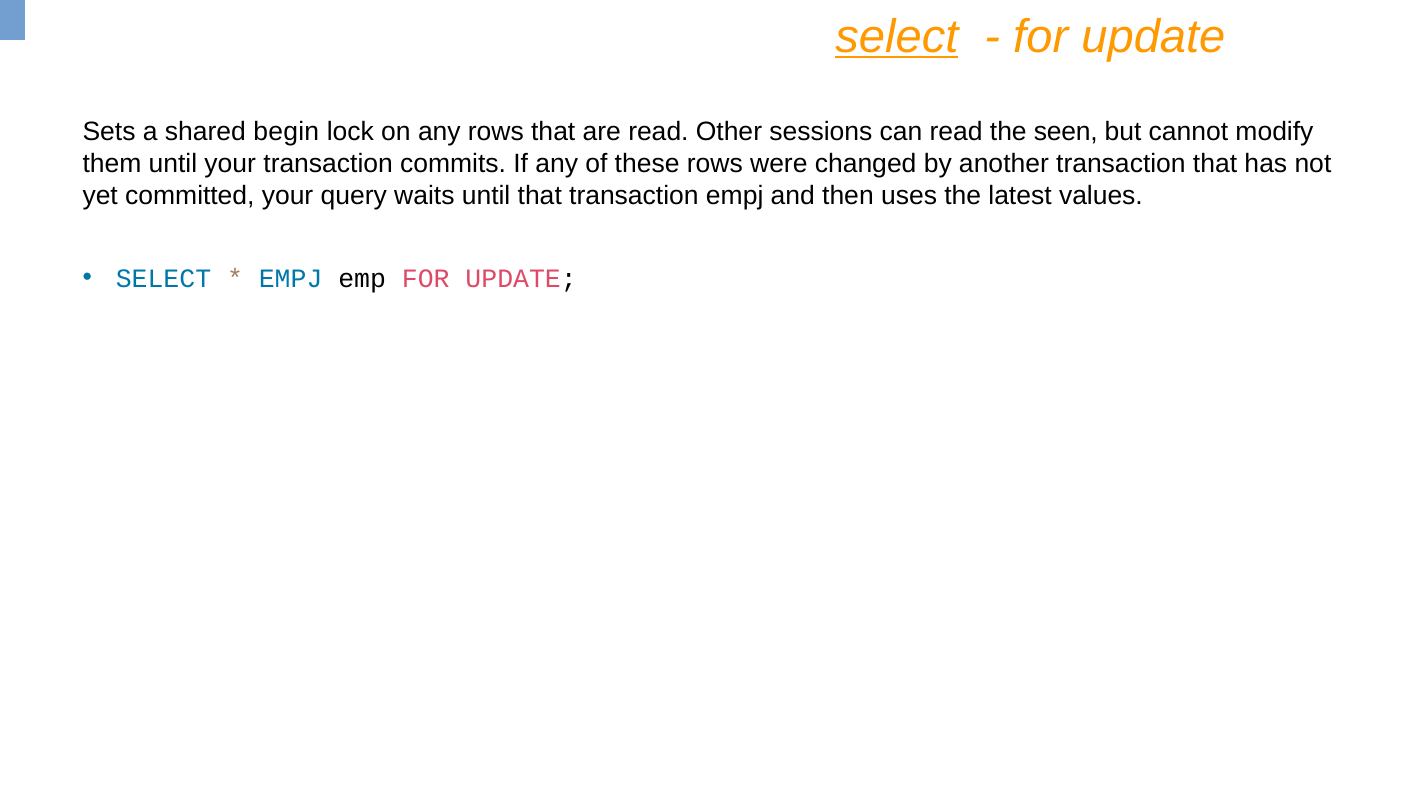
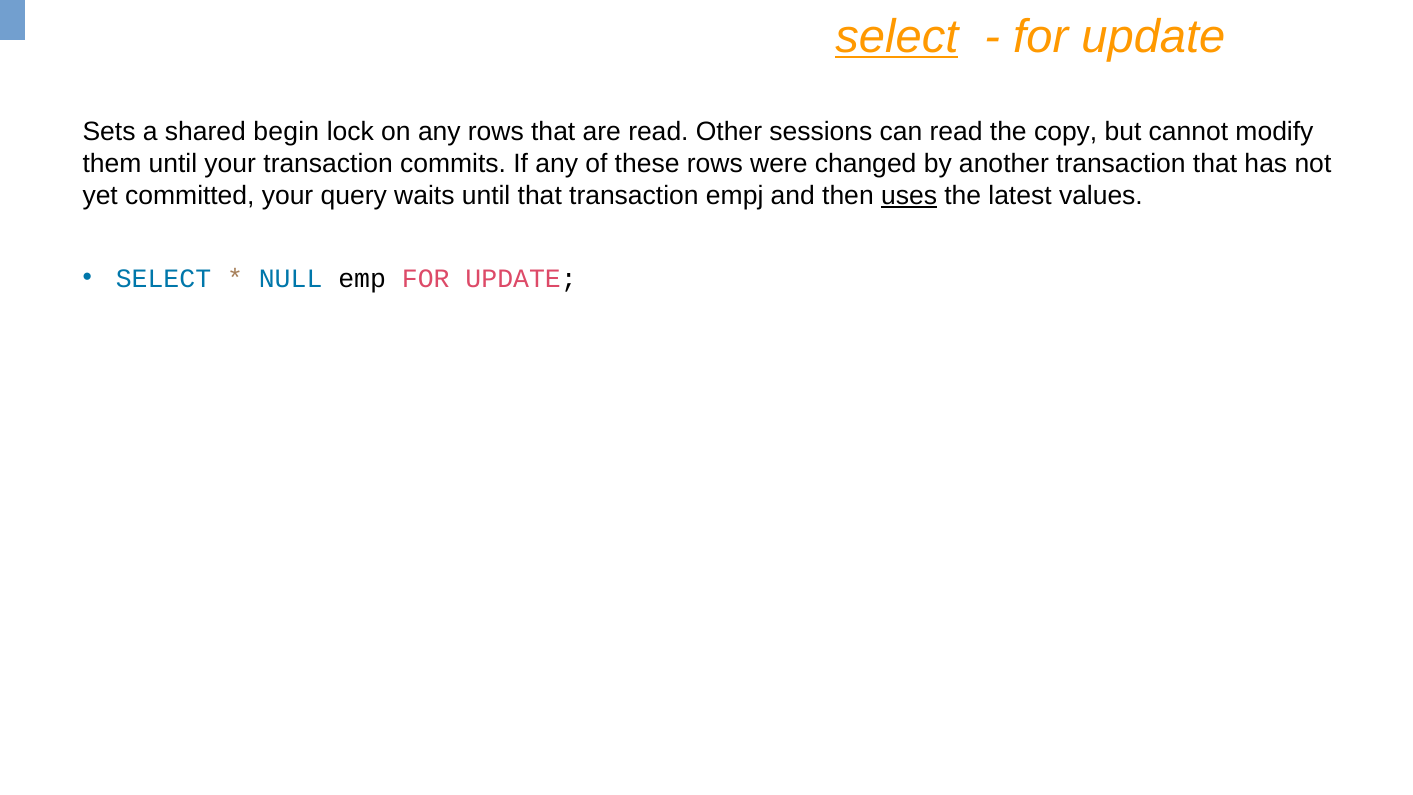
seen: seen -> copy
uses underline: none -> present
EMPJ at (291, 278): EMPJ -> NULL
